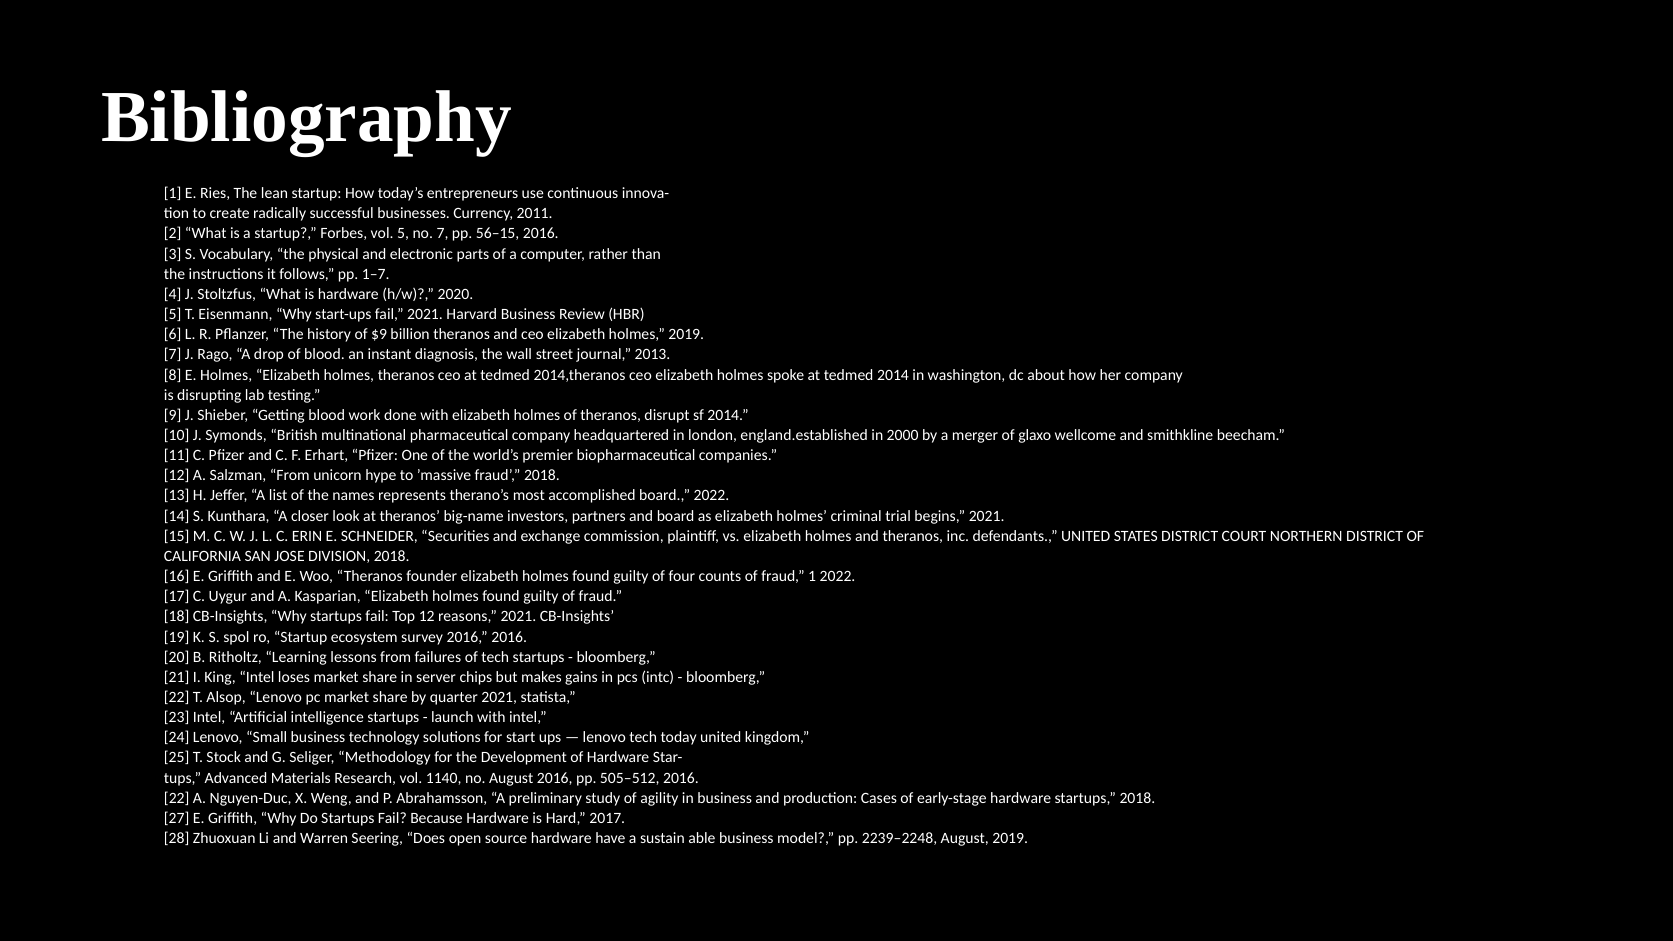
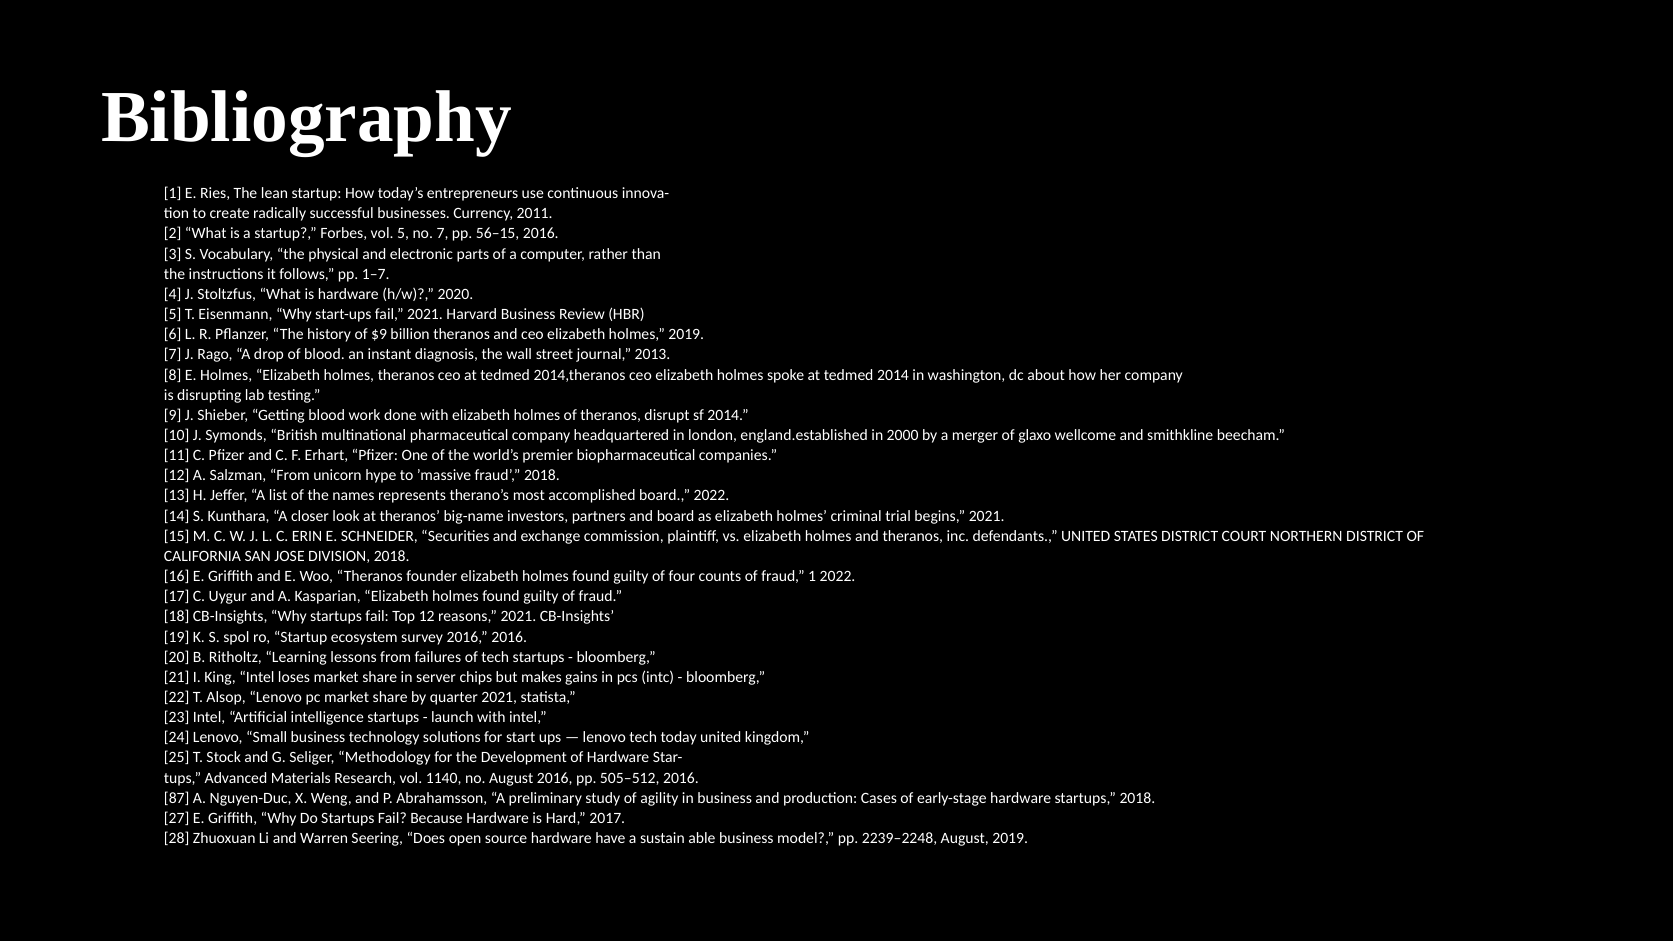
22 at (177, 798): 22 -> 87
